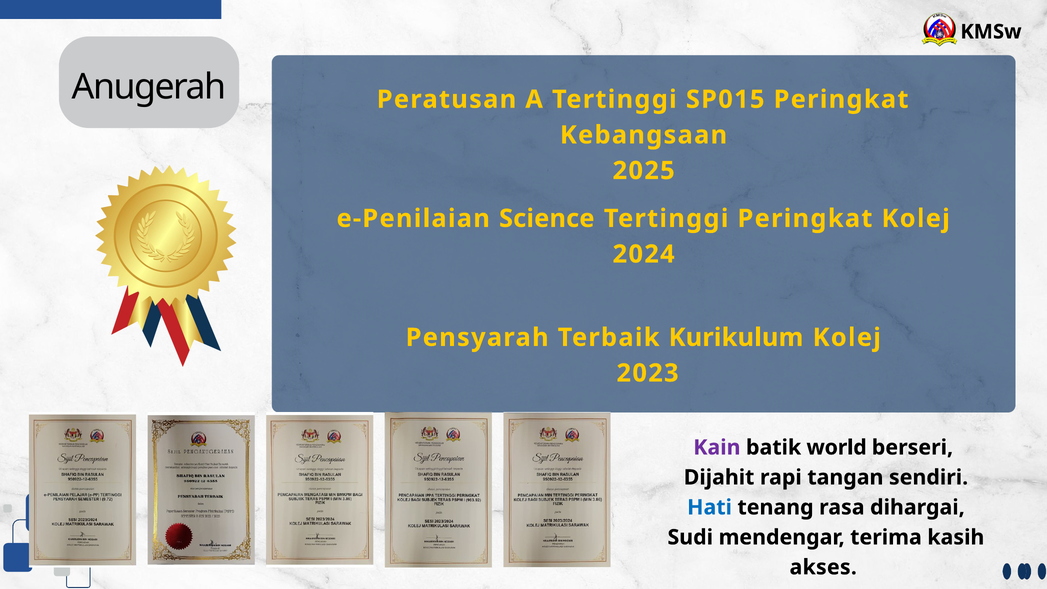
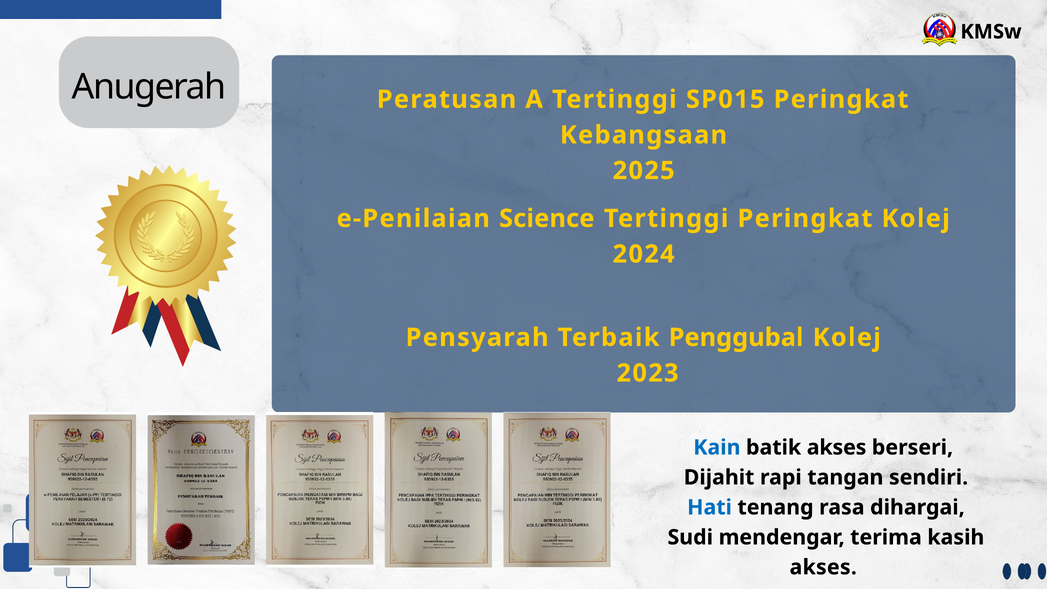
Kurikulum: Kurikulum -> Penggubal
Kain colour: purple -> blue
batik world: world -> akses
